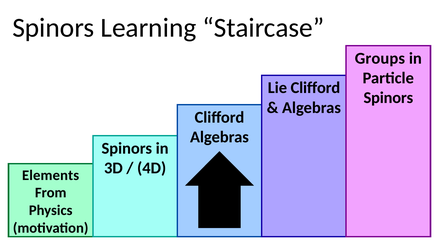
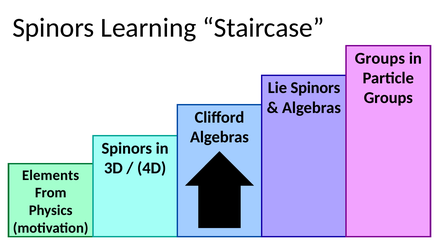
Lie Clifford: Clifford -> Spinors
Spinors at (388, 98): Spinors -> Groups
